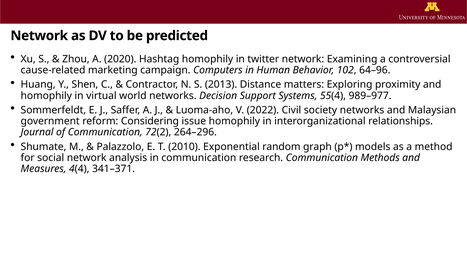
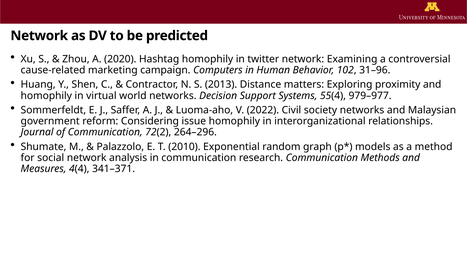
64–96: 64–96 -> 31–96
989–977: 989–977 -> 979–977
